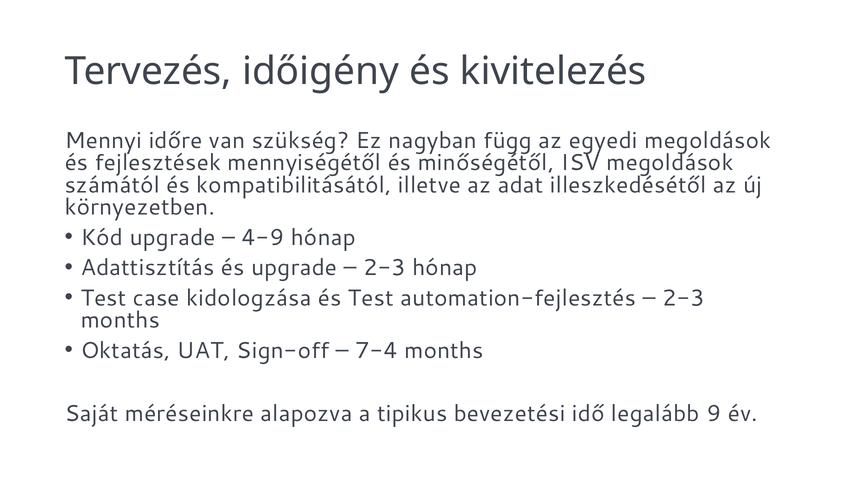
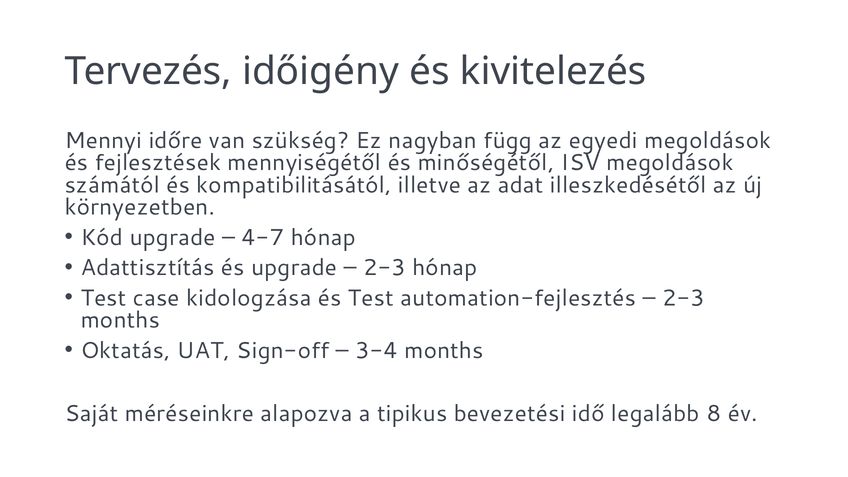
4-9: 4-9 -> 4-7
7-4: 7-4 -> 3-4
9: 9 -> 8
